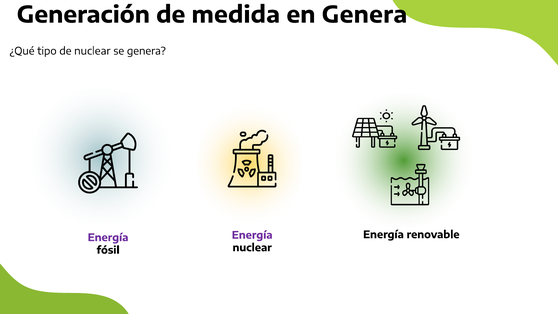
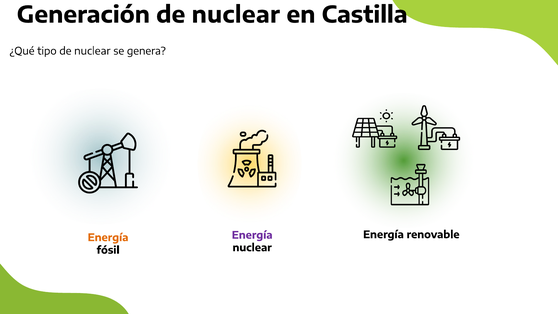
Generación de medida: medida -> nuclear
en Genera: Genera -> Castilla
Energía at (108, 238) colour: purple -> orange
